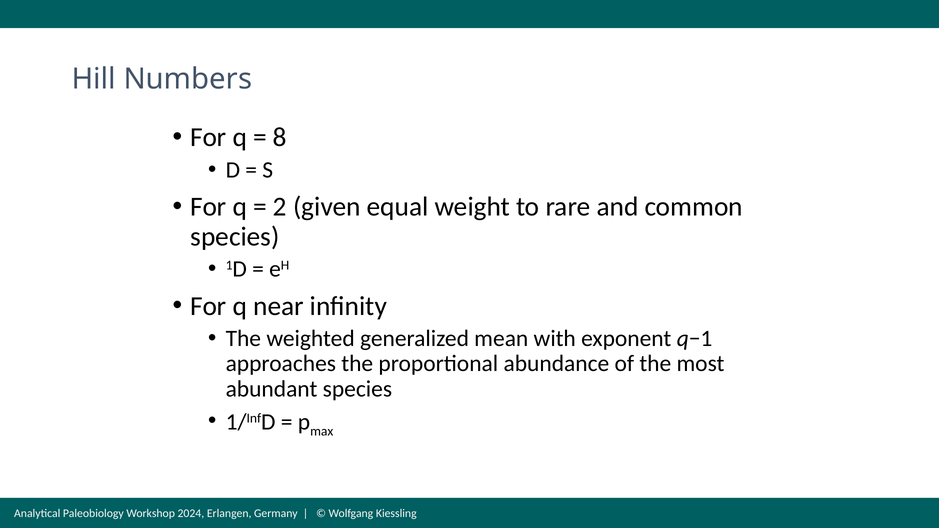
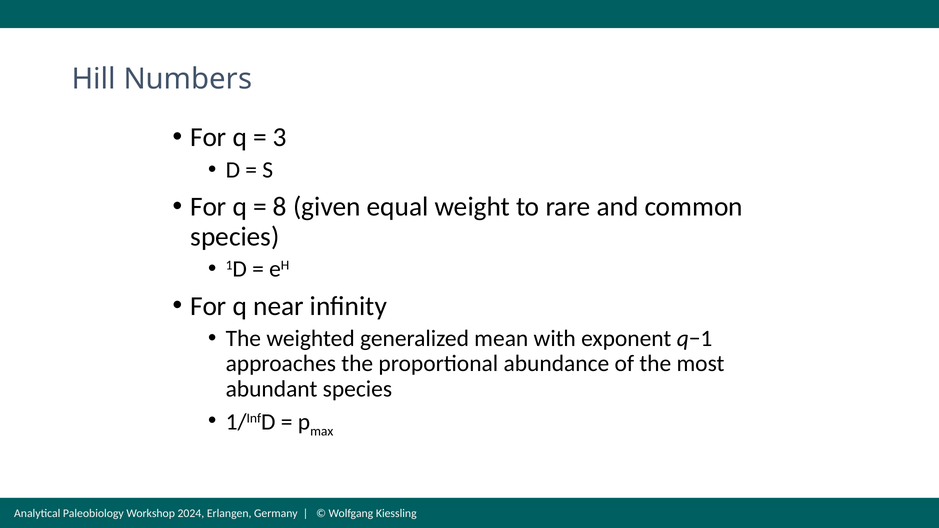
8: 8 -> 3
2: 2 -> 8
